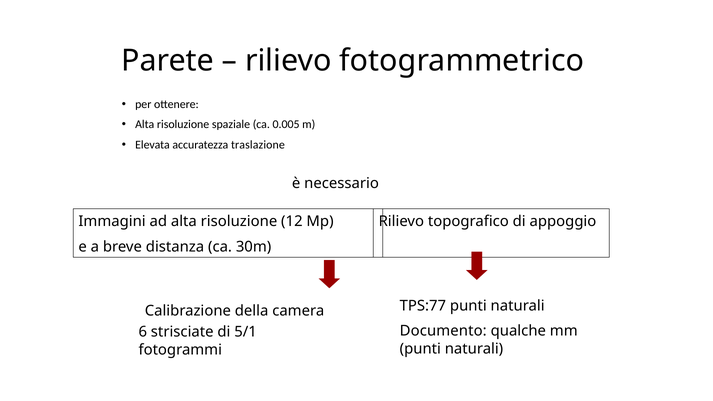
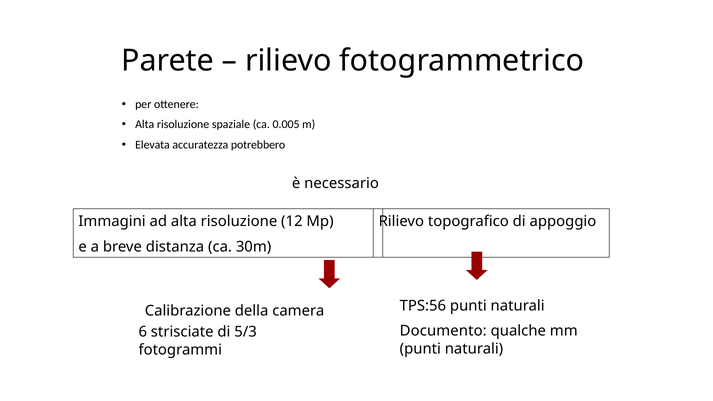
traslazione: traslazione -> potrebbero
TPS:77: TPS:77 -> TPS:56
5/1: 5/1 -> 5/3
